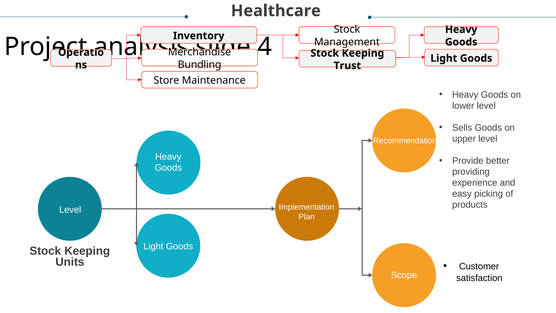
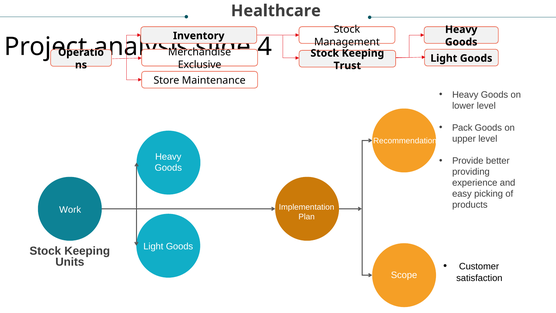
Bundling: Bundling -> Exclusive
Sells: Sells -> Pack
Level at (70, 209): Level -> Work
